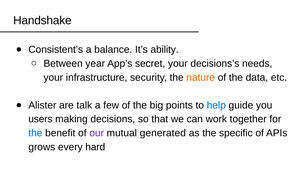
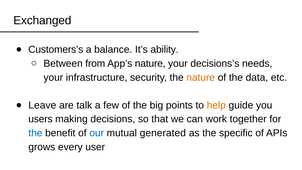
Handshake: Handshake -> Exchanged
Consistent’s: Consistent’s -> Customers’s
year: year -> from
App’s secret: secret -> nature
Alister: Alister -> Leave
help colour: blue -> orange
our colour: purple -> blue
hard: hard -> user
